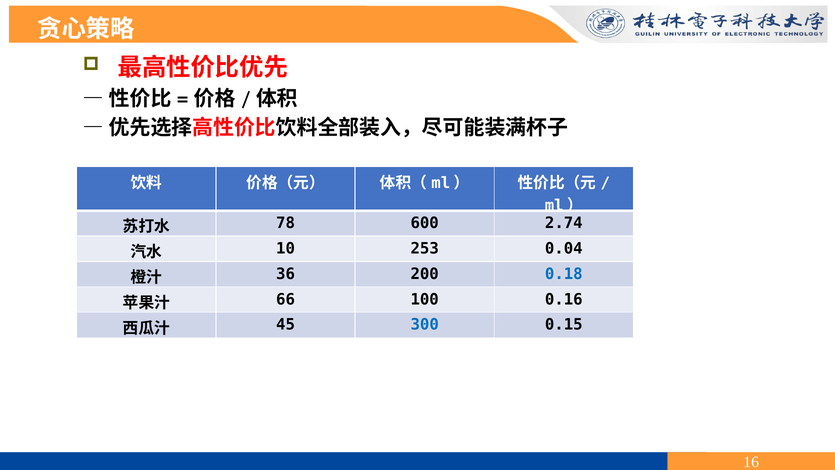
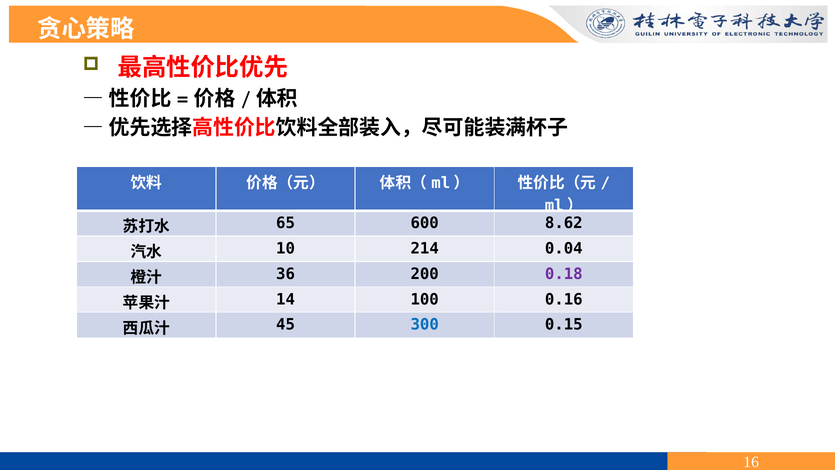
78: 78 -> 65
2.74: 2.74 -> 8.62
253: 253 -> 214
0.18 colour: blue -> purple
66: 66 -> 14
